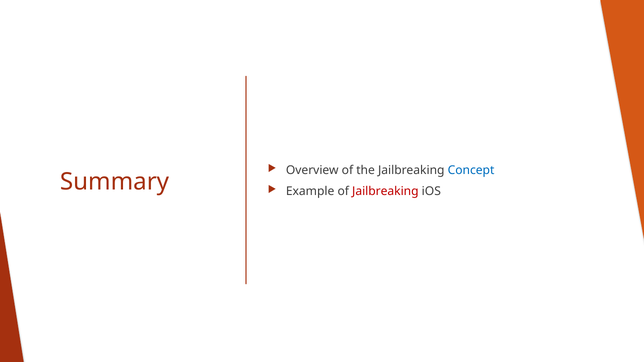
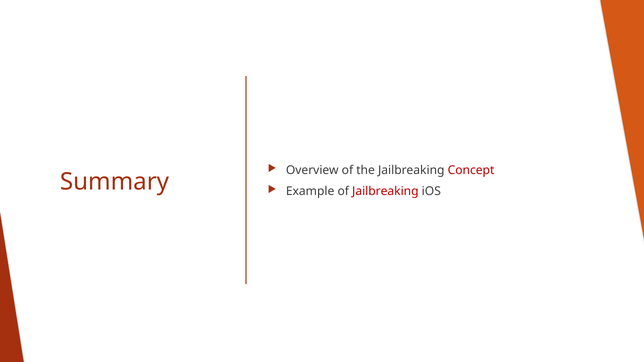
Concept colour: blue -> red
